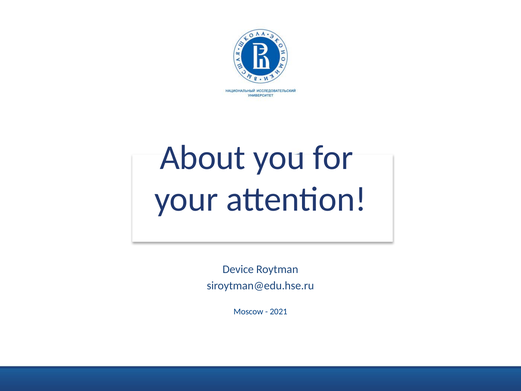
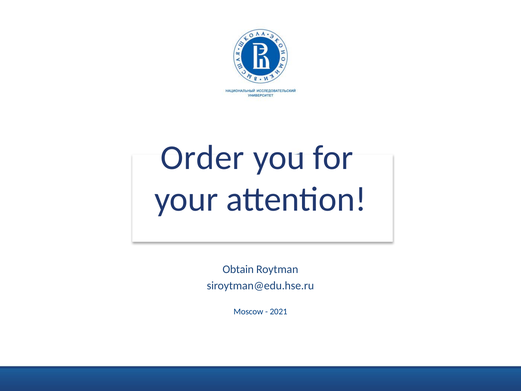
About: About -> Order
Device: Device -> Obtain
